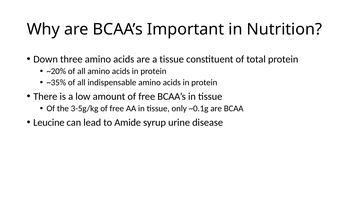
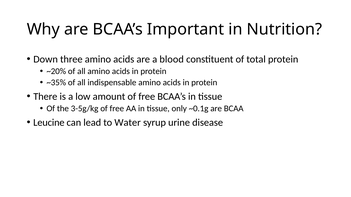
a tissue: tissue -> blood
Amide: Amide -> Water
